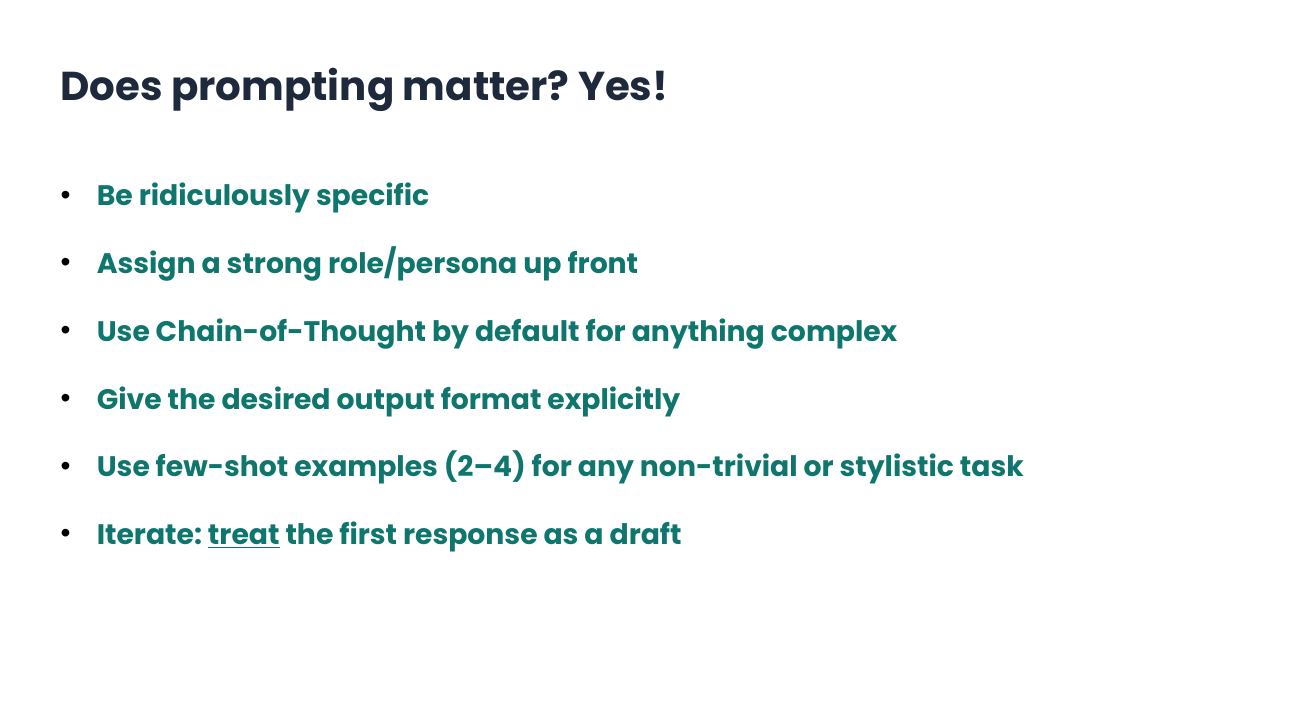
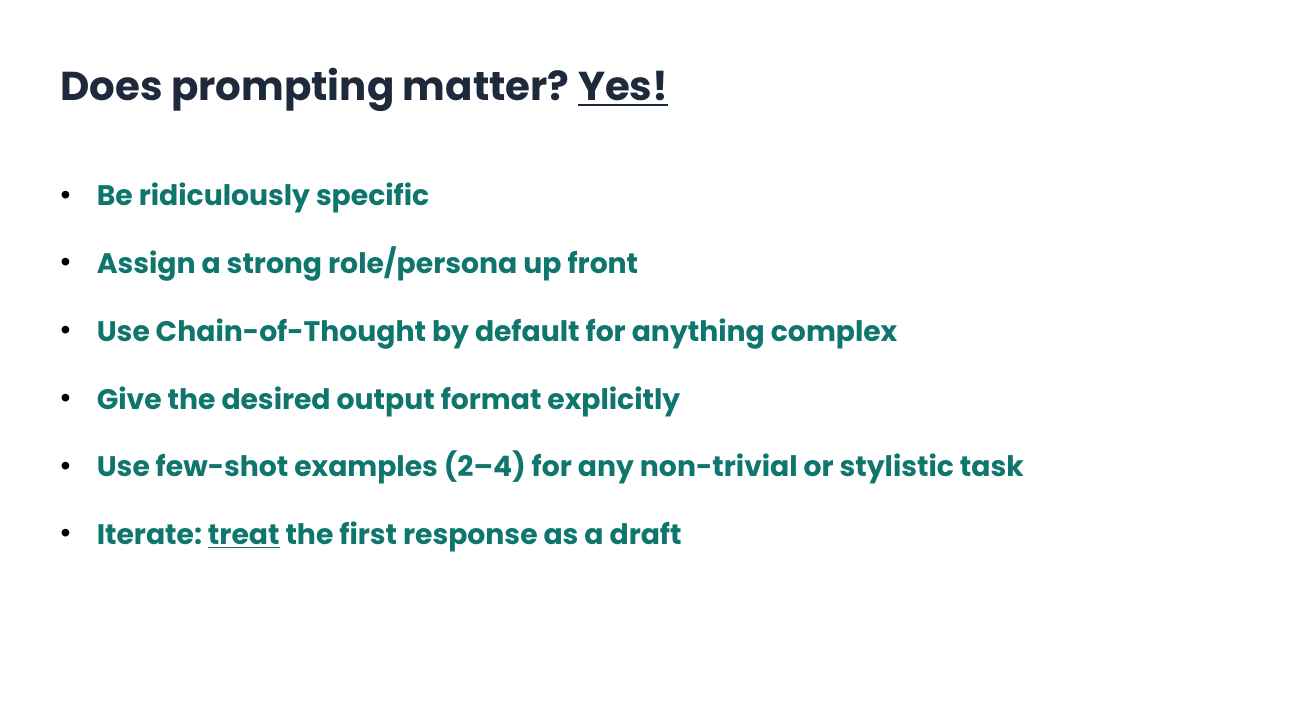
Yes underline: none -> present
